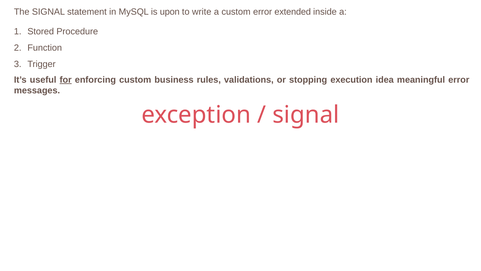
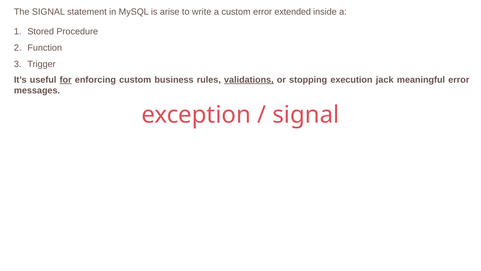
upon: upon -> arise
validations underline: none -> present
idea: idea -> jack
